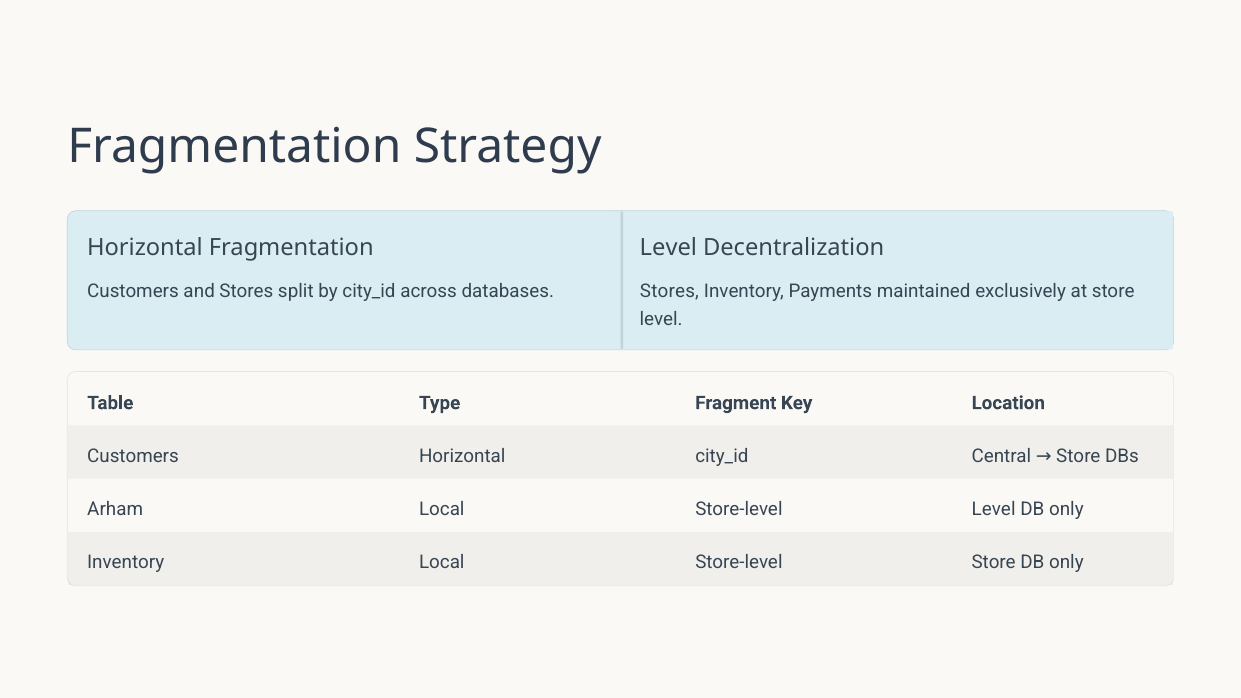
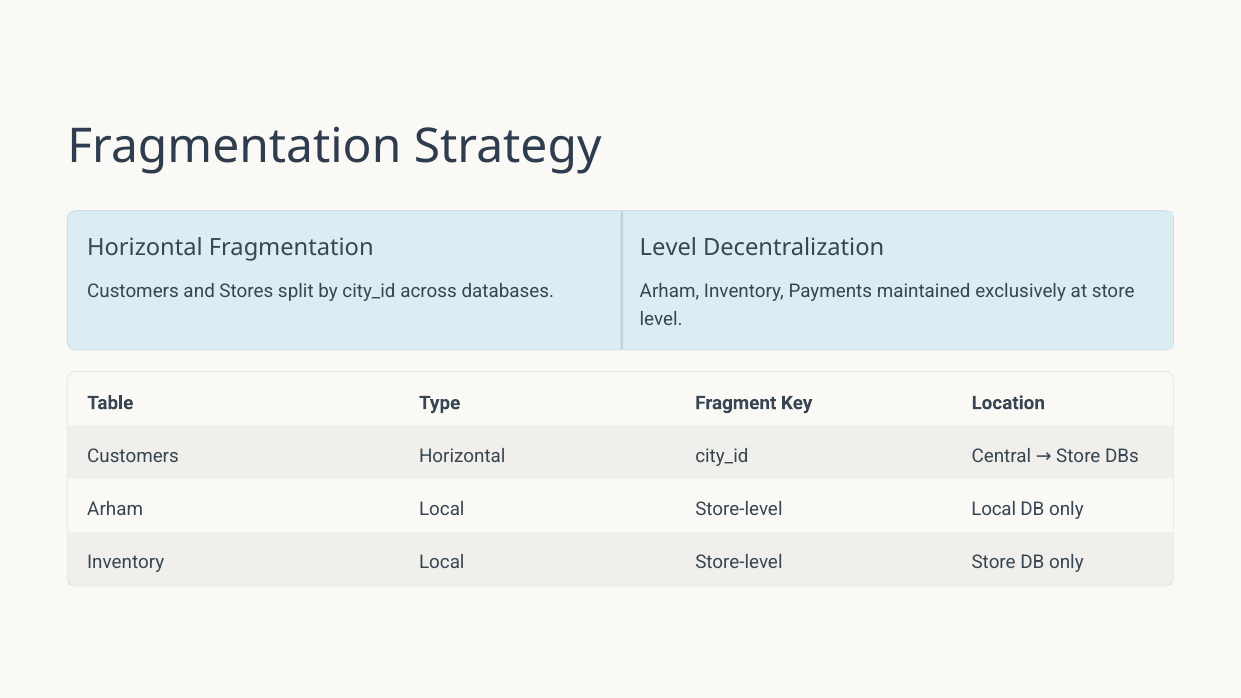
Stores at (669, 291): Stores -> Arham
Store-level Level: Level -> Local
